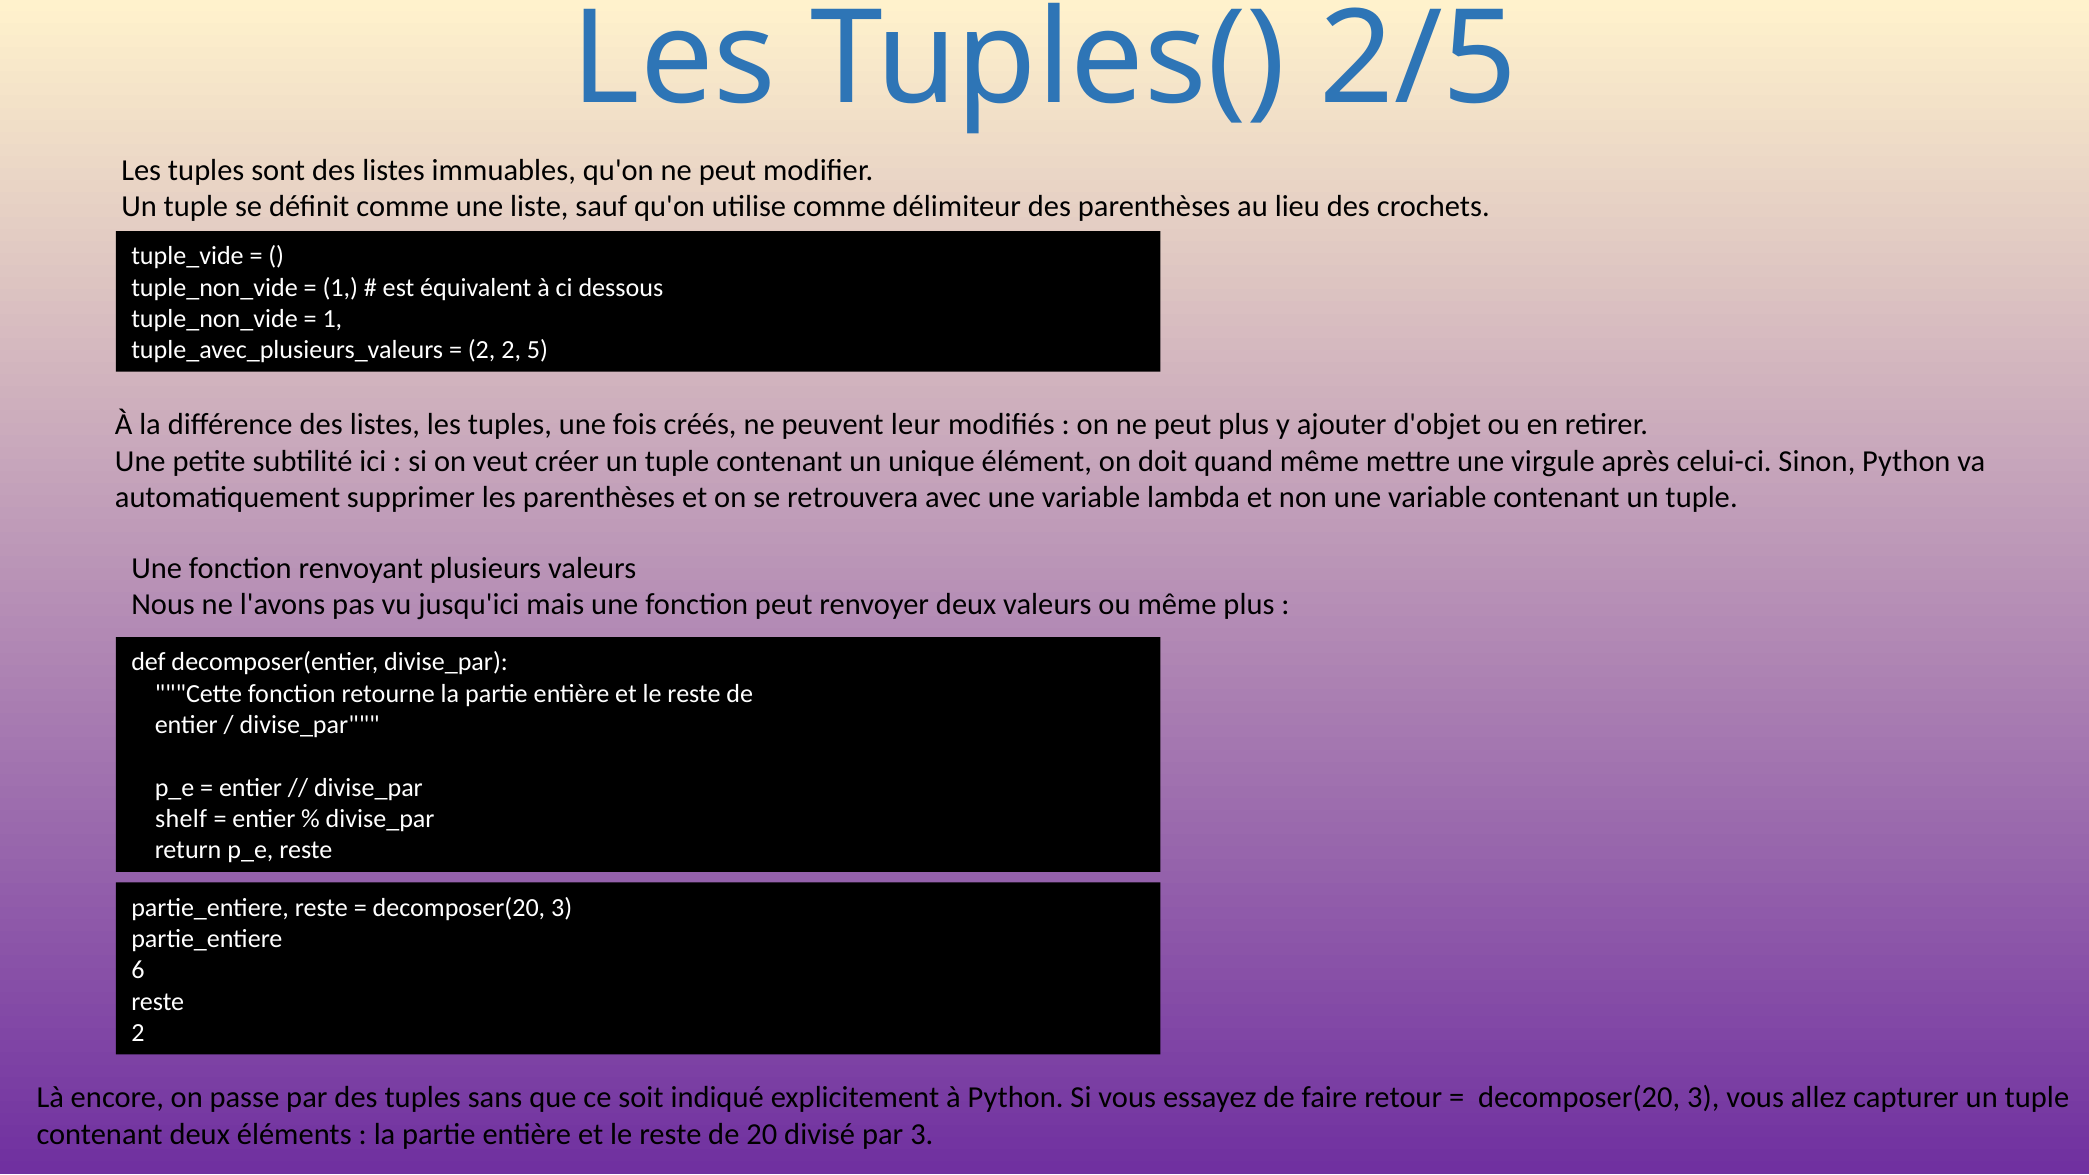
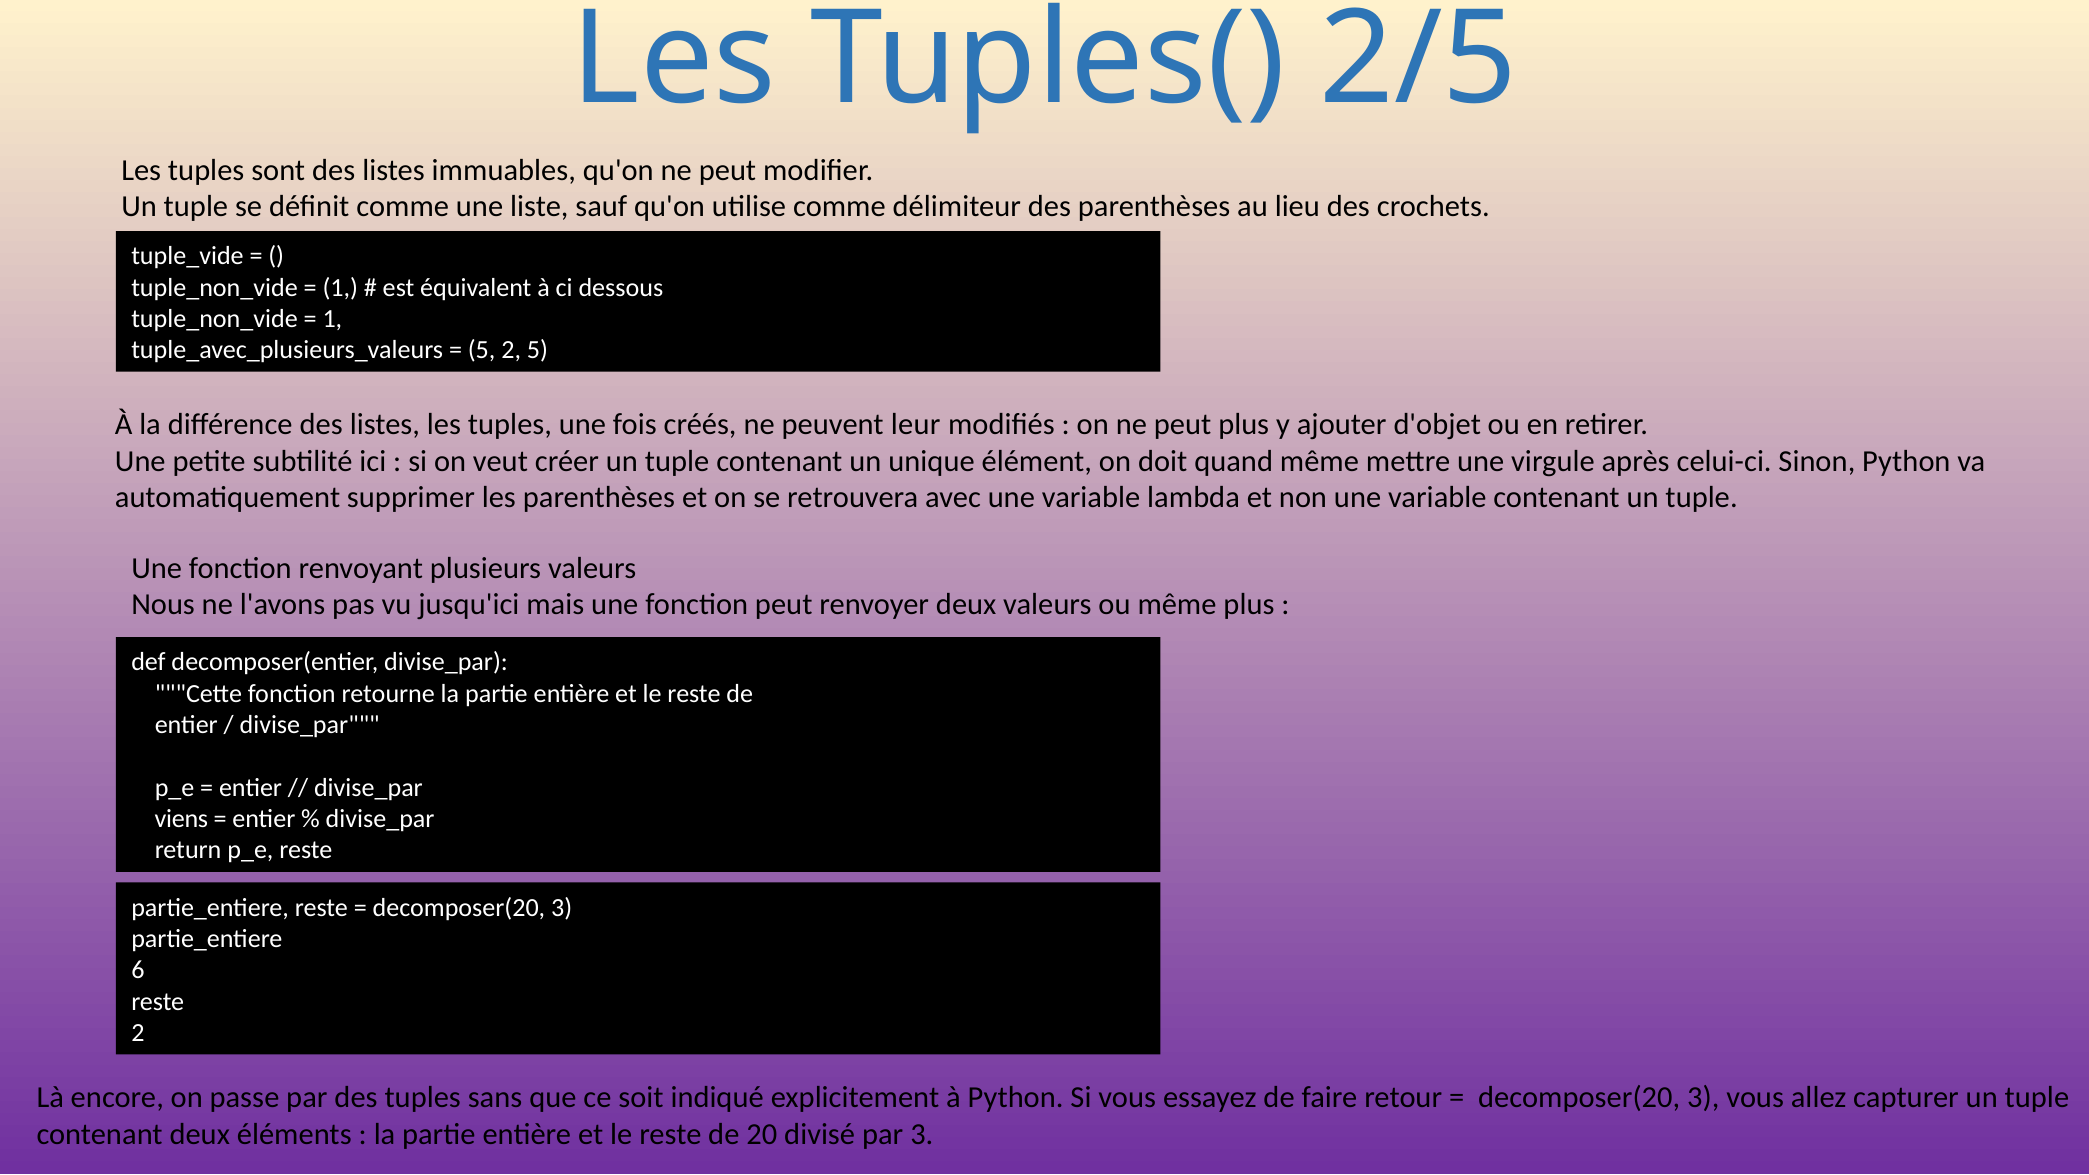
2 at (482, 350): 2 -> 5
shelf: shelf -> viens
